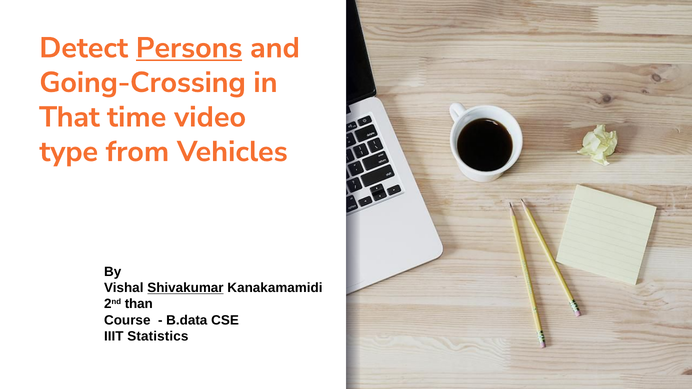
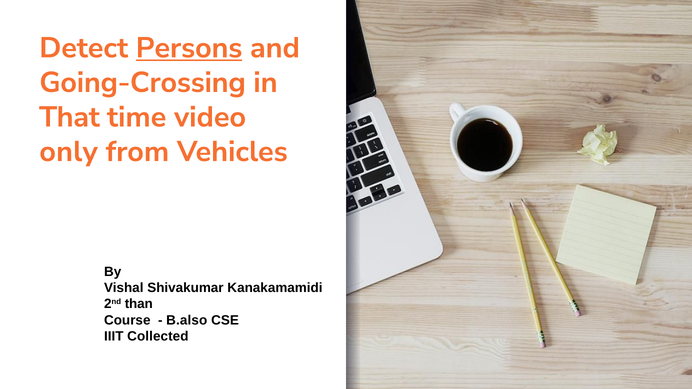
type: type -> only
Shivakumar underline: present -> none
B.data: B.data -> B.also
Statistics: Statistics -> Collected
